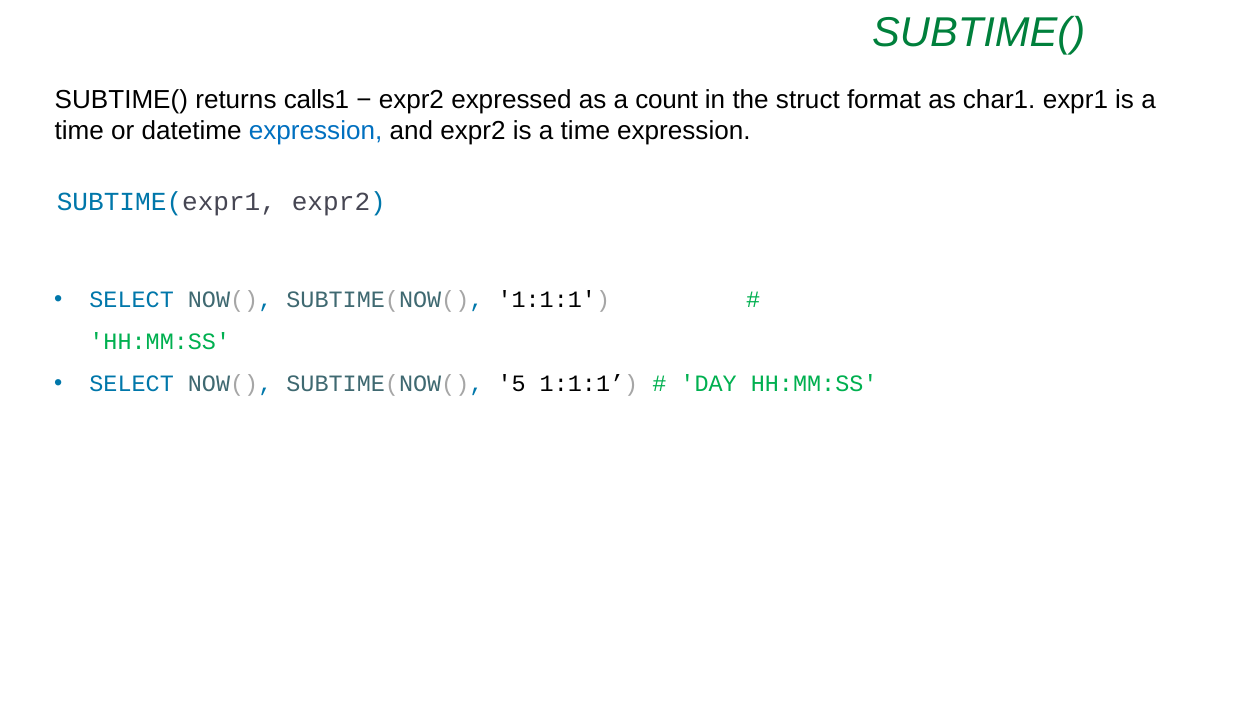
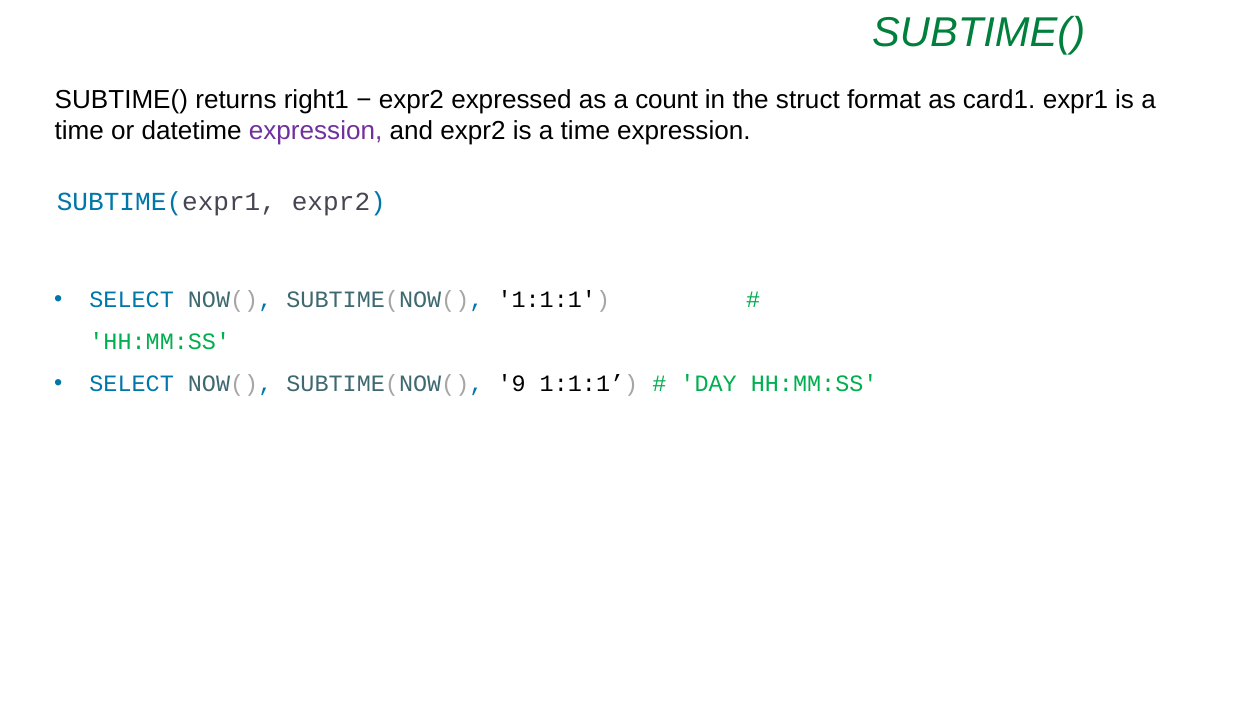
calls1: calls1 -> right1
char1: char1 -> card1
expression at (316, 131) colour: blue -> purple
5: 5 -> 9
